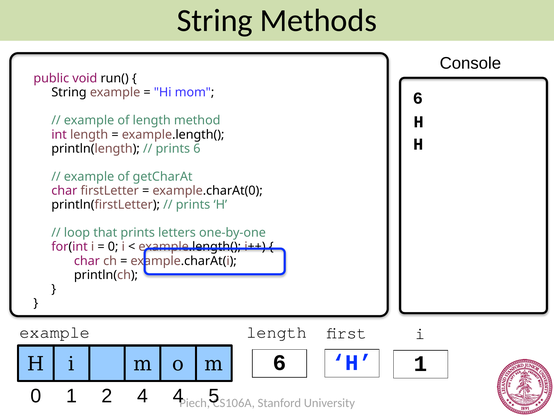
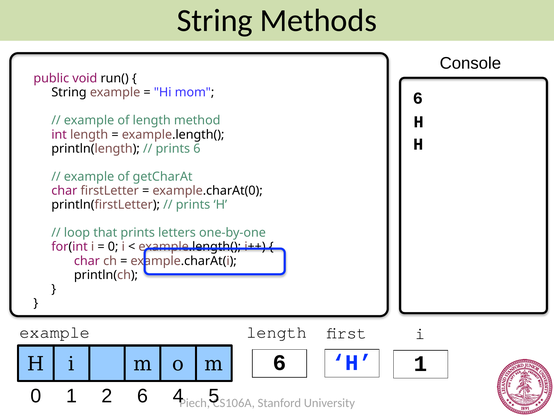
2 4: 4 -> 6
